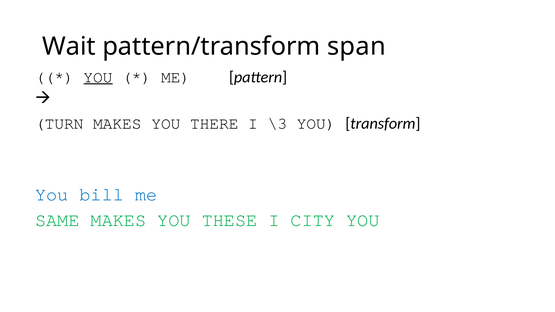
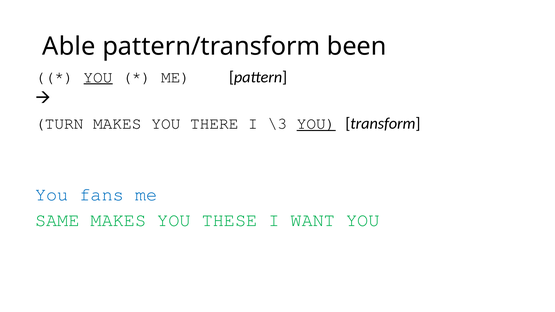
Wait: Wait -> Able
span: span -> been
YOU at (316, 124) underline: none -> present
bill: bill -> fans
CITY: CITY -> WANT
